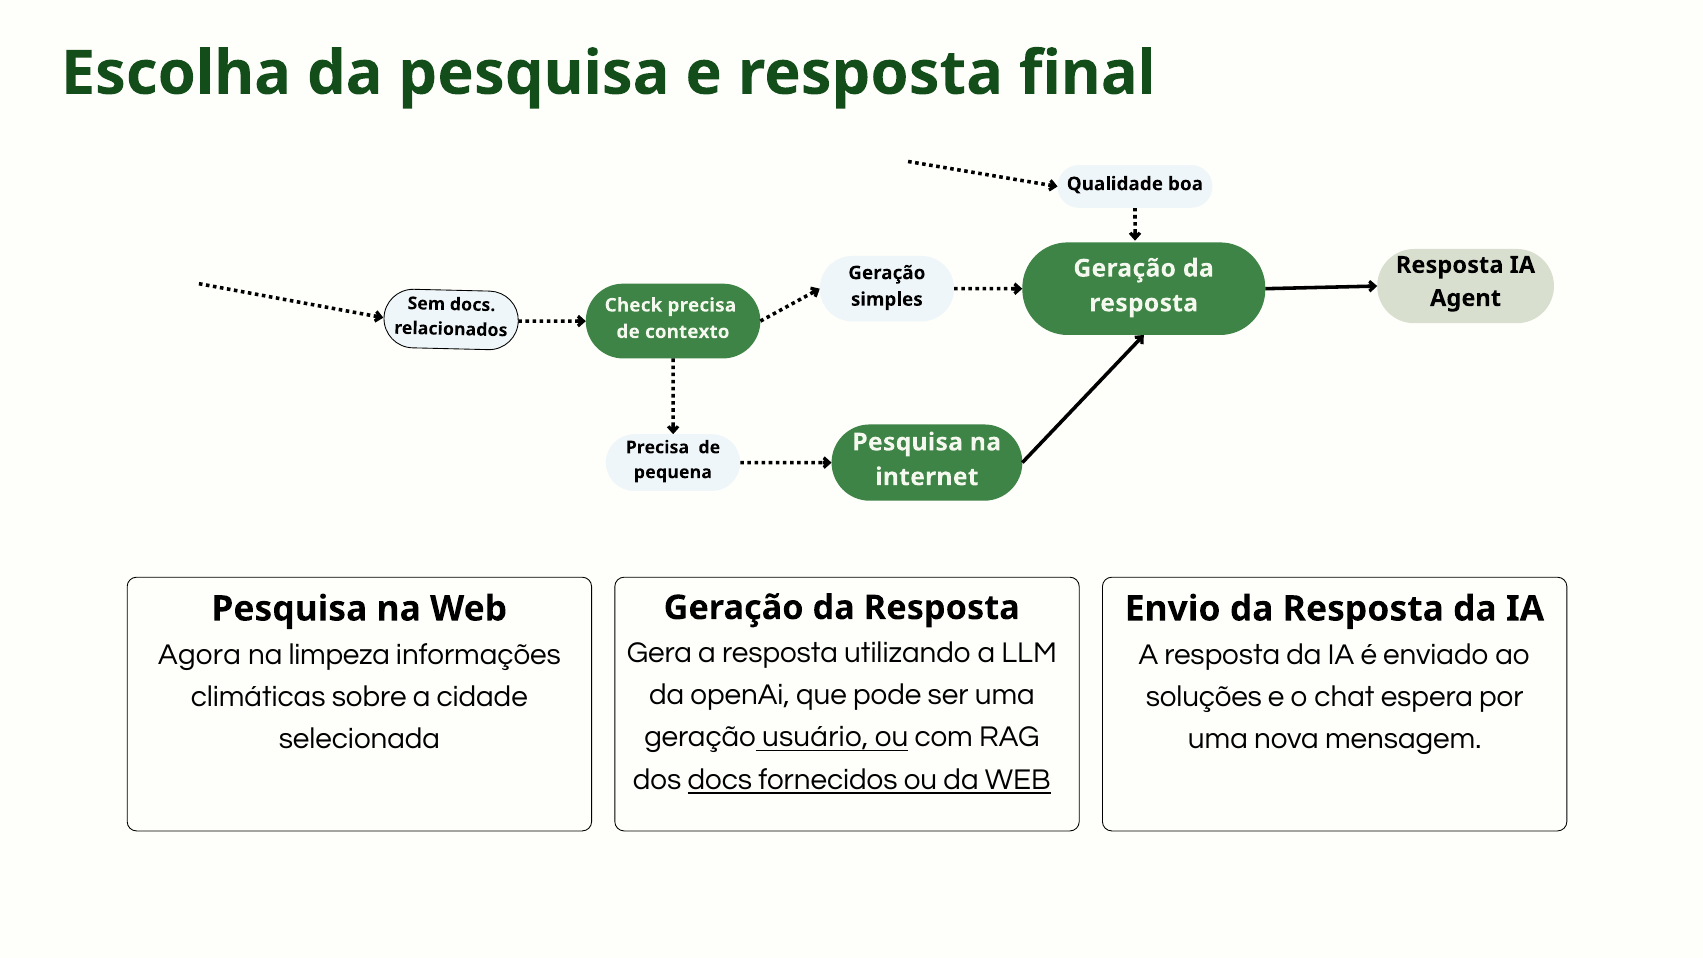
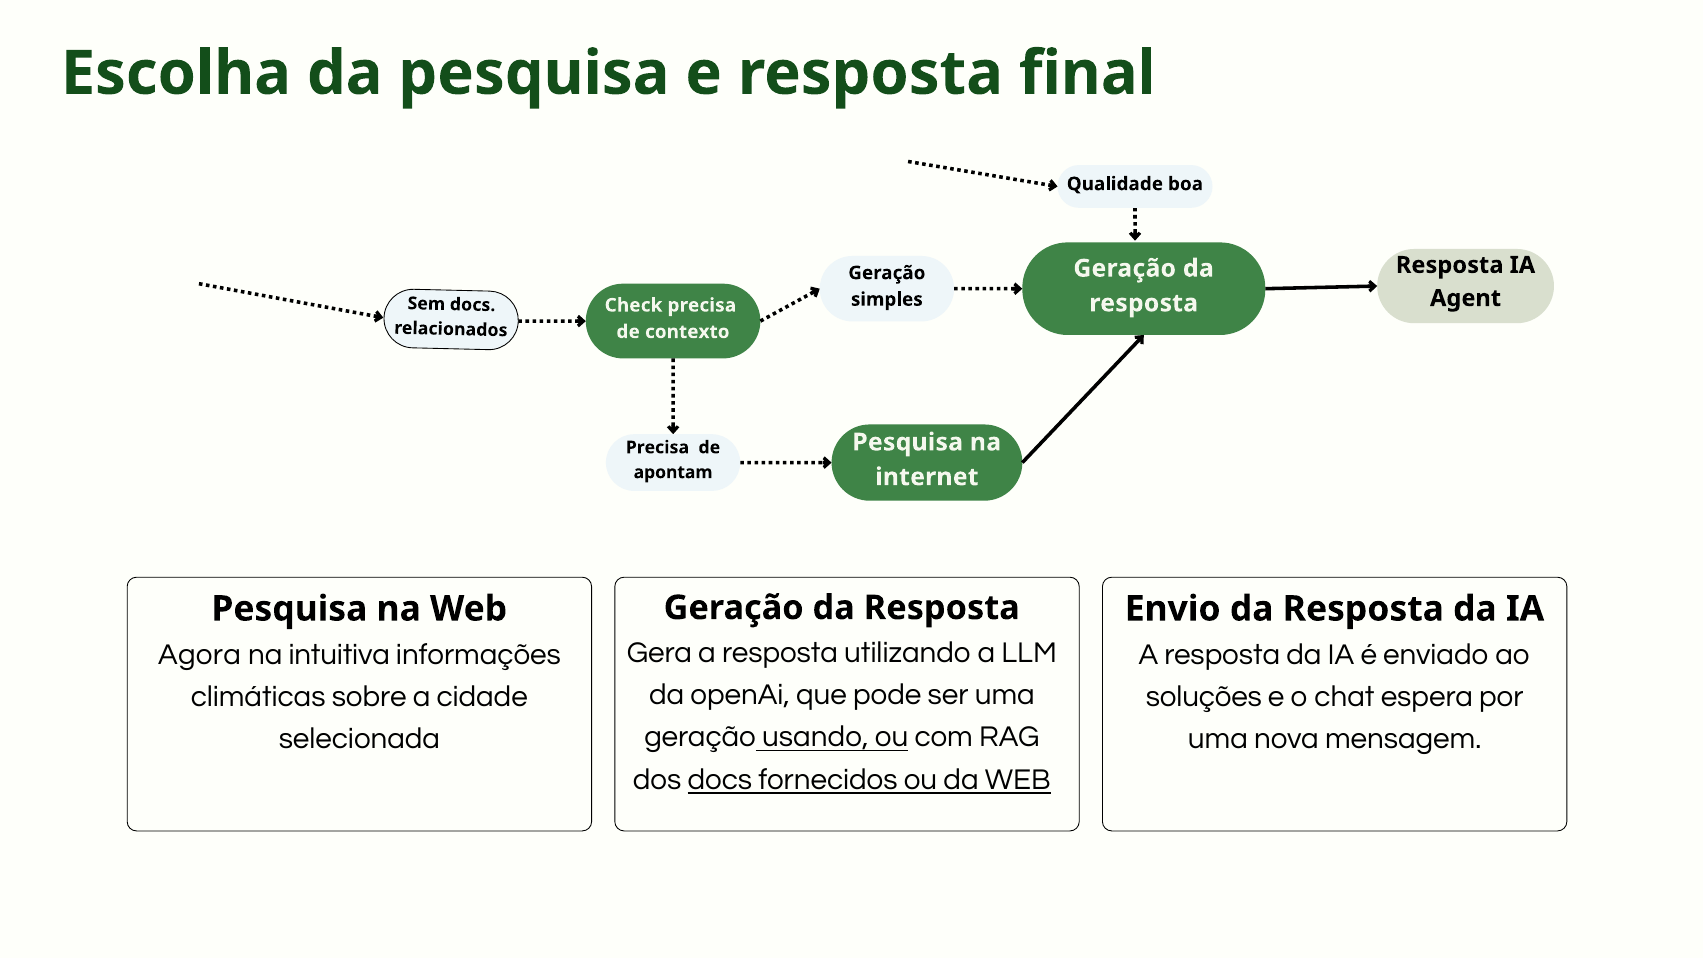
pequena: pequena -> apontam
limpeza: limpeza -> intuitiva
usuário: usuário -> usando
